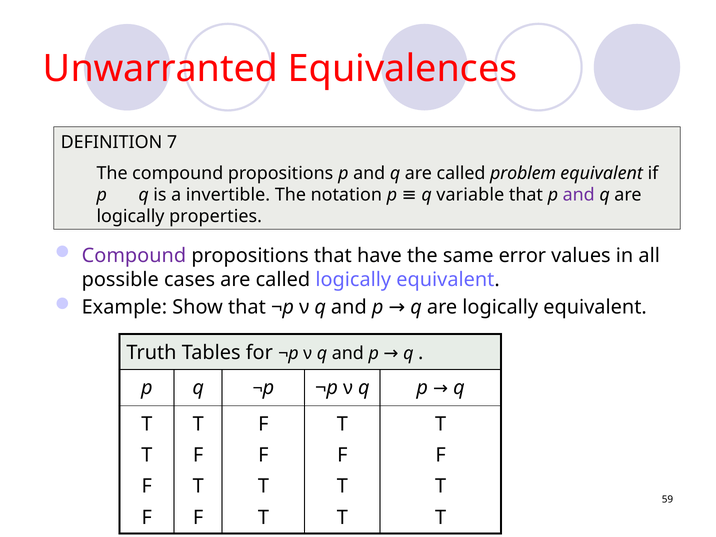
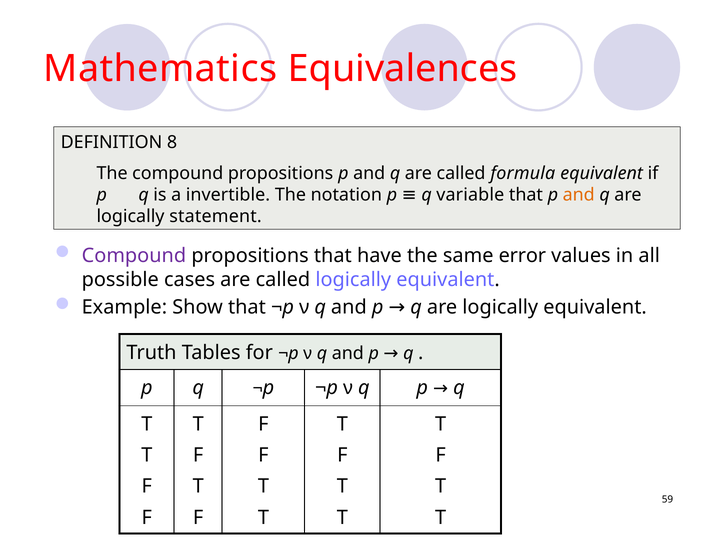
Unwarranted: Unwarranted -> Mathematics
7: 7 -> 8
problem: problem -> formula
and at (579, 195) colour: purple -> orange
properties: properties -> statement
